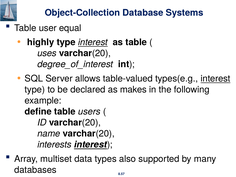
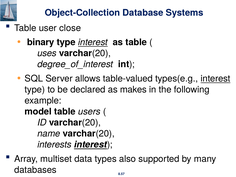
equal: equal -> close
highly: highly -> binary
define: define -> model
